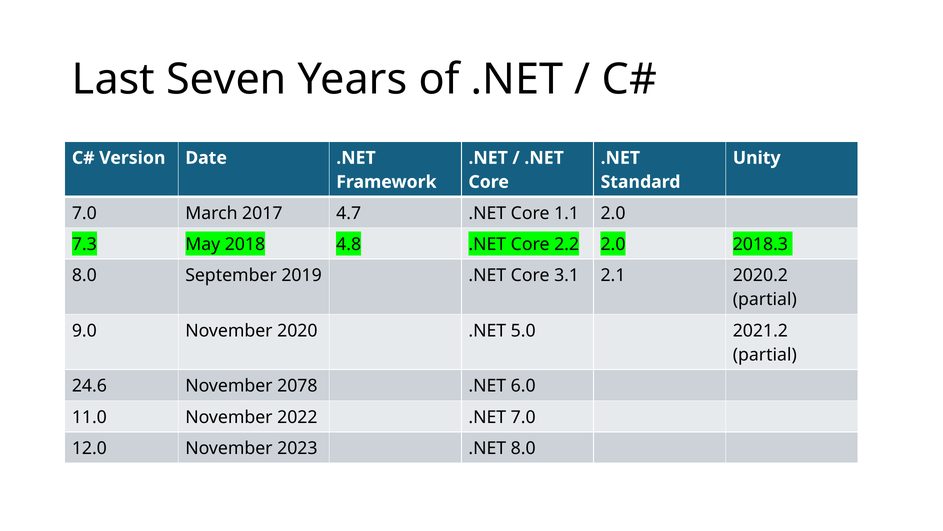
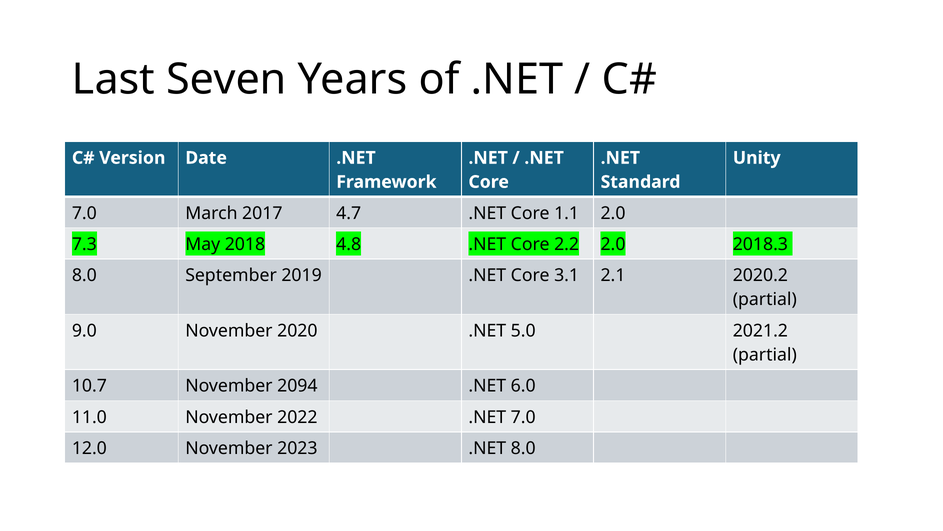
24.6: 24.6 -> 10.7
2078: 2078 -> 2094
